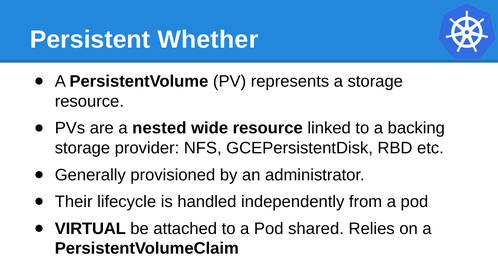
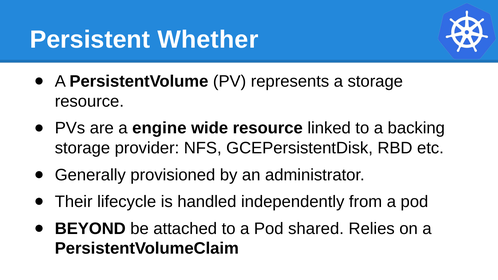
nested: nested -> engine
VIRTUAL: VIRTUAL -> BEYOND
